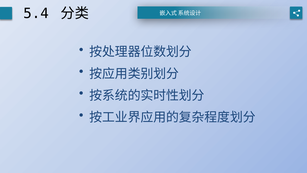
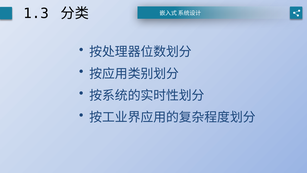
5.4: 5.4 -> 1.3
